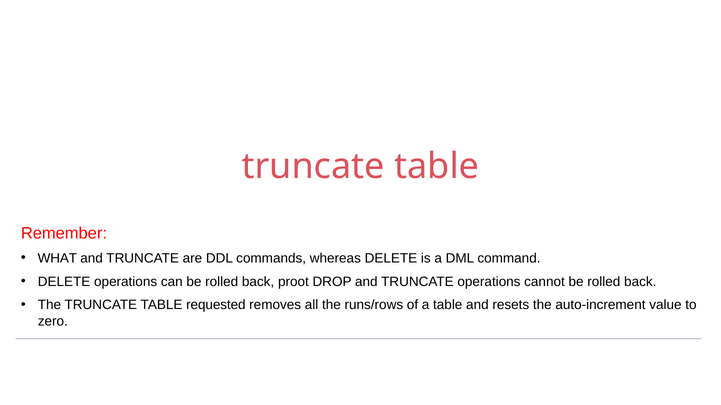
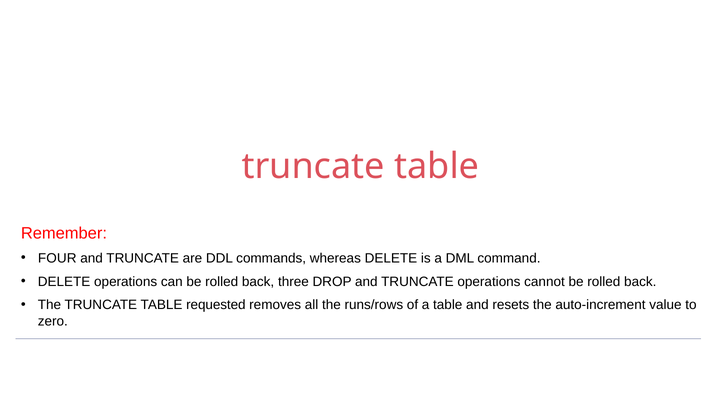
WHAT: WHAT -> FOUR
proot: proot -> three
